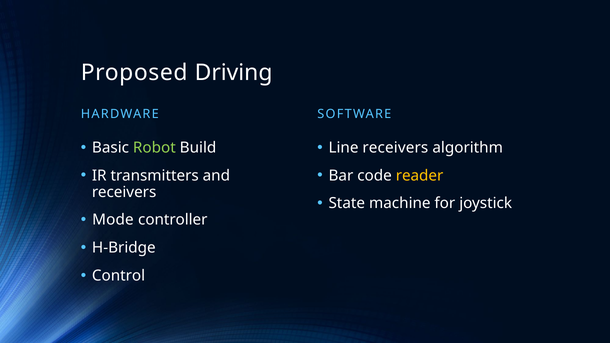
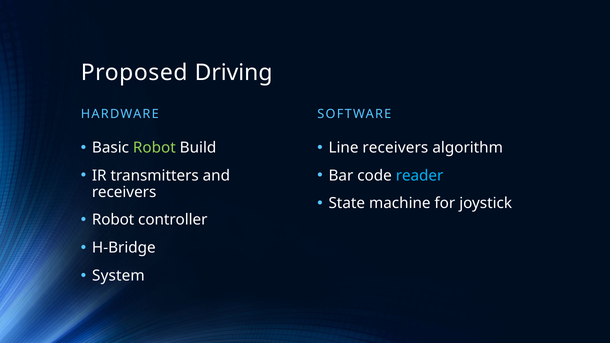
reader colour: yellow -> light blue
Mode at (113, 220): Mode -> Robot
Control: Control -> System
